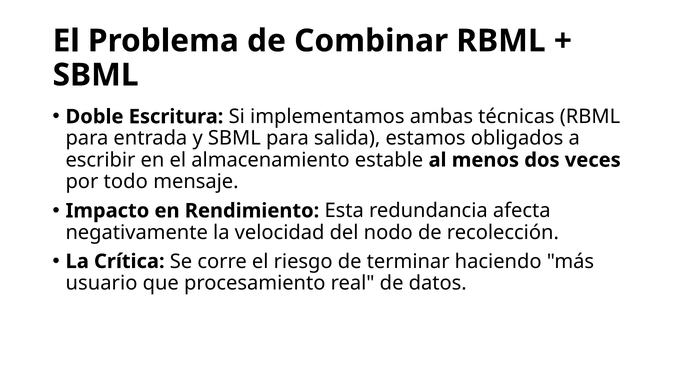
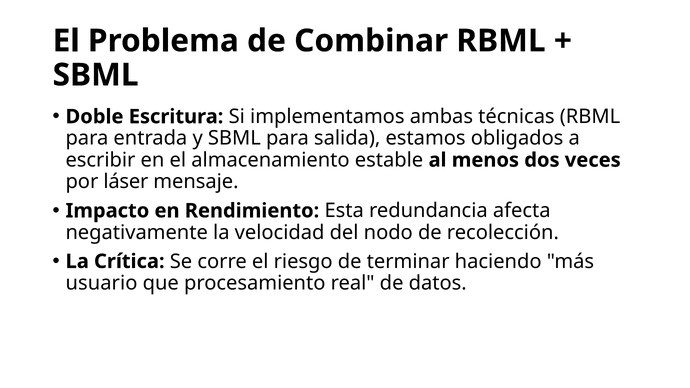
todo: todo -> láser
